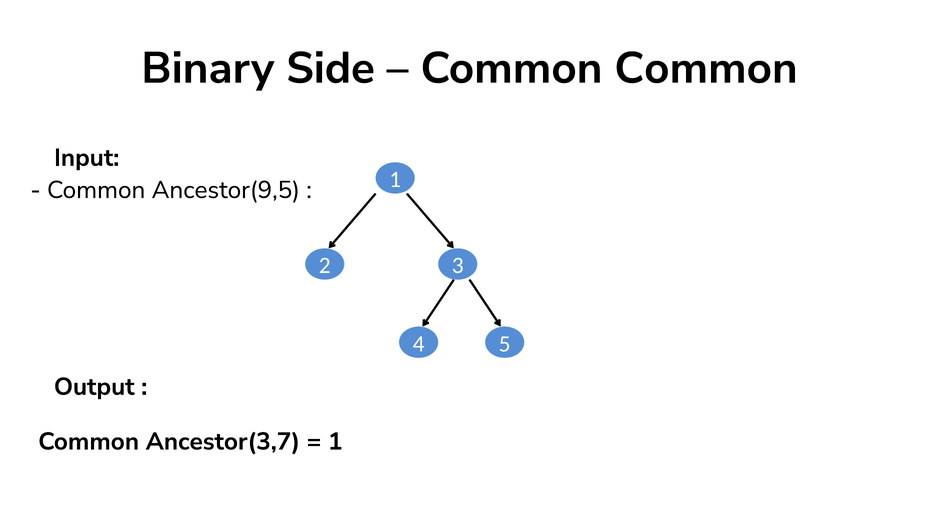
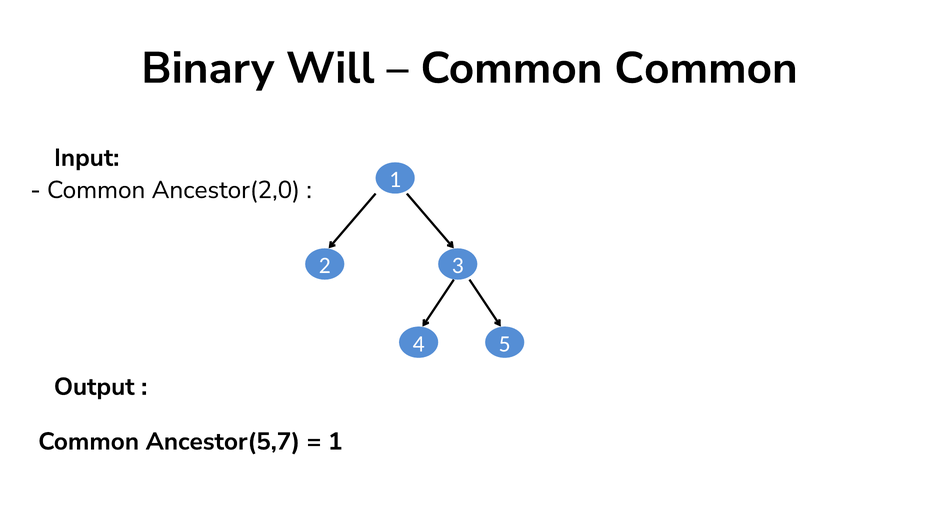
Side: Side -> Will
Ancestor(9,5: Ancestor(9,5 -> Ancestor(2,0
Ancestor(3,7: Ancestor(3,7 -> Ancestor(5,7
